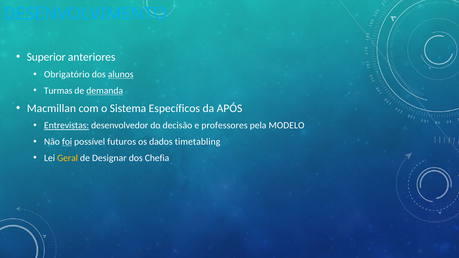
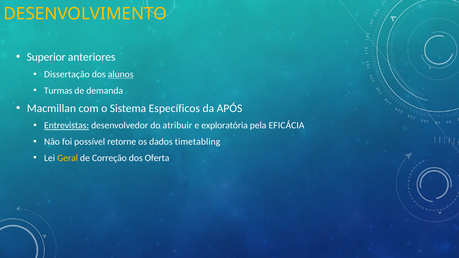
DESENVOLVIMENTO colour: light blue -> yellow
Obrigatório: Obrigatório -> Dissertação
demanda underline: present -> none
decisão: decisão -> atribuir
professores: professores -> exploratória
MODELO: MODELO -> EFICÁCIA
foi underline: present -> none
futuros: futuros -> retorne
Designar: Designar -> Correção
Chefia: Chefia -> Oferta
